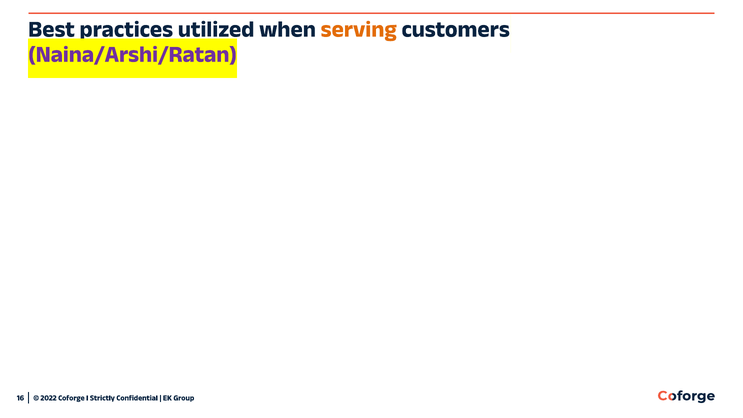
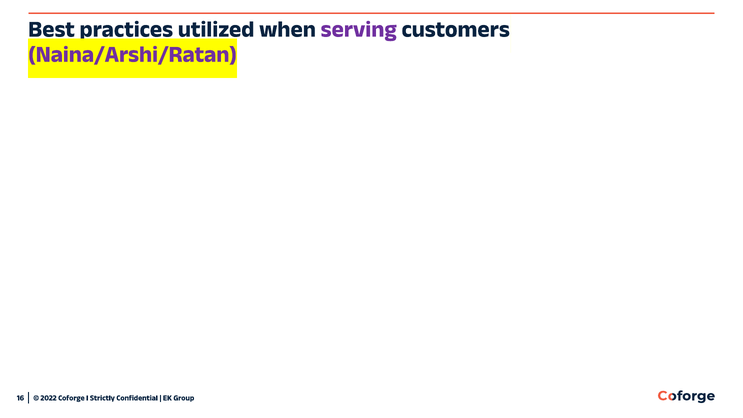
serving colour: orange -> purple
